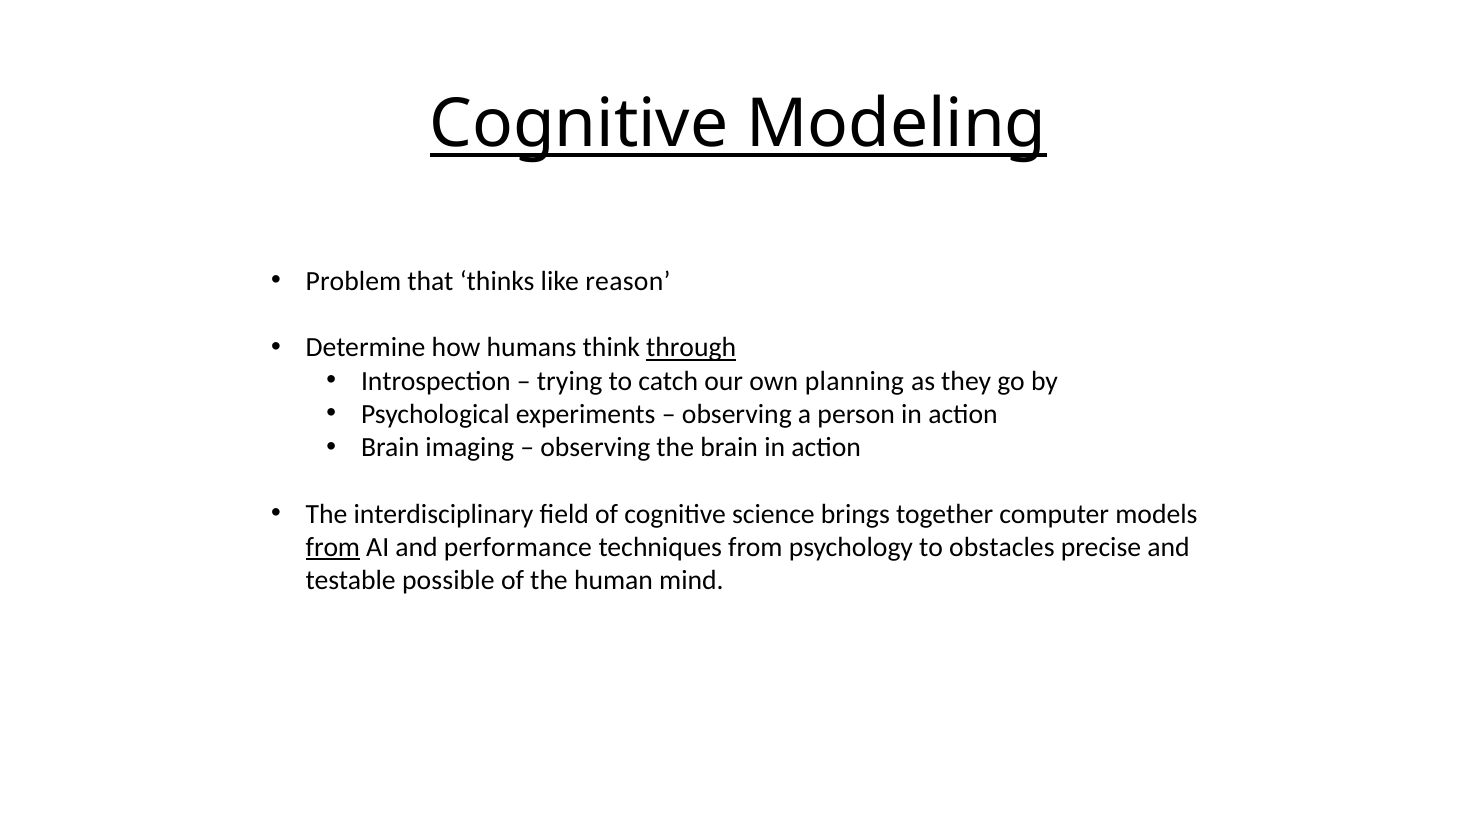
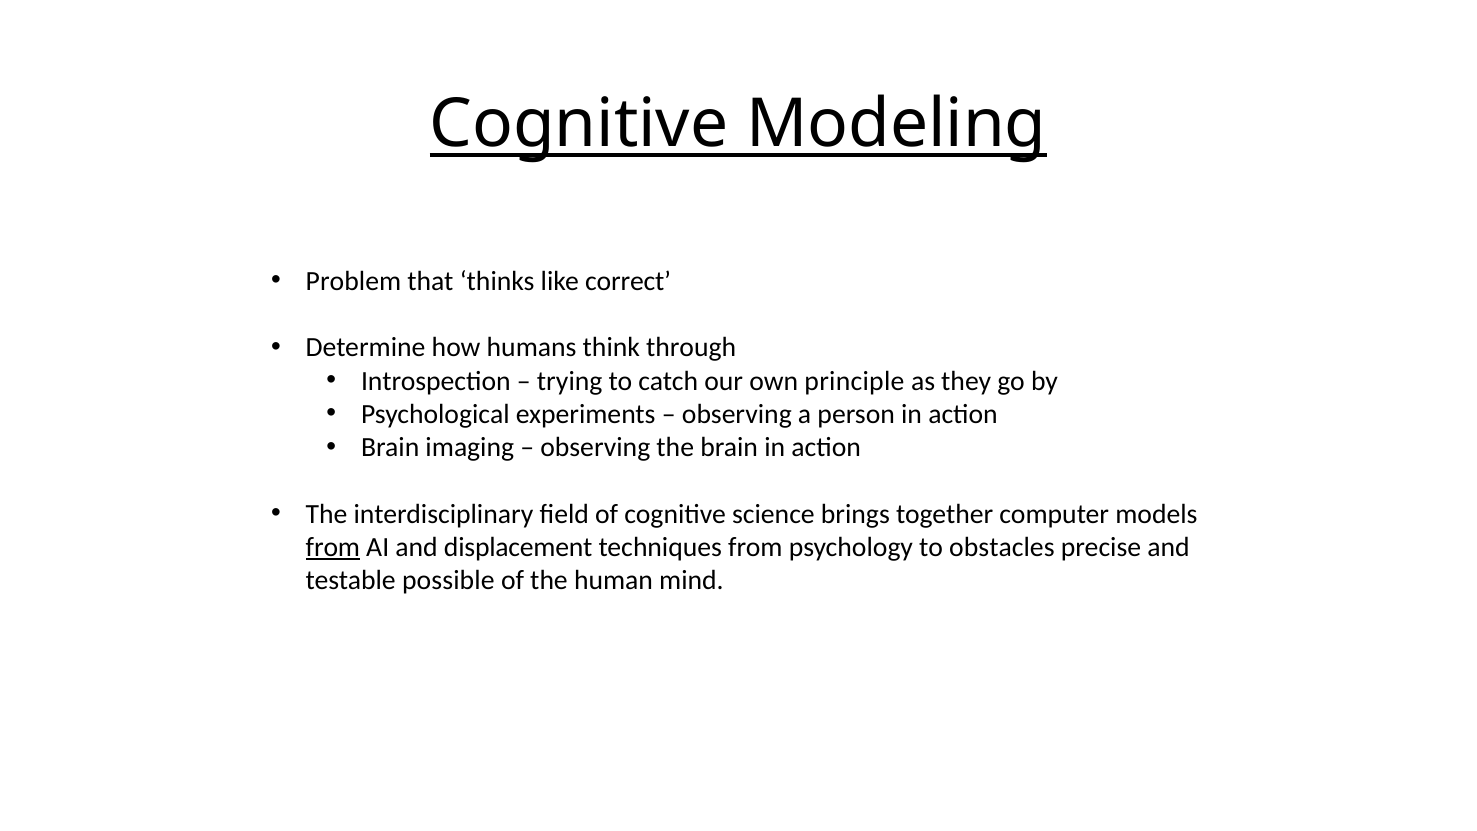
reason: reason -> correct
through underline: present -> none
planning: planning -> principle
performance: performance -> displacement
